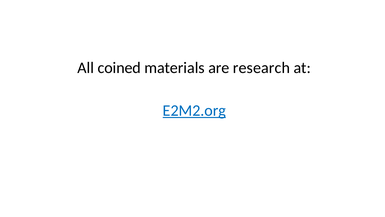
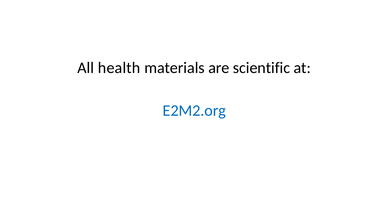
coined: coined -> health
research: research -> scientific
E2M2.org underline: present -> none
